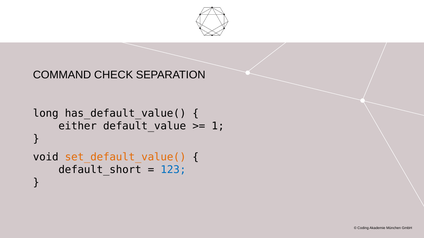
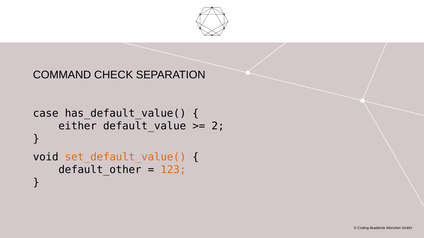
long: long -> case
1: 1 -> 2
default_short: default_short -> default_other
123 colour: blue -> orange
